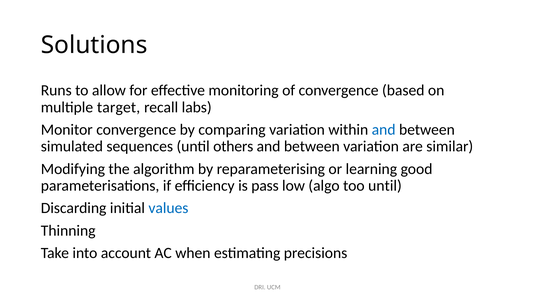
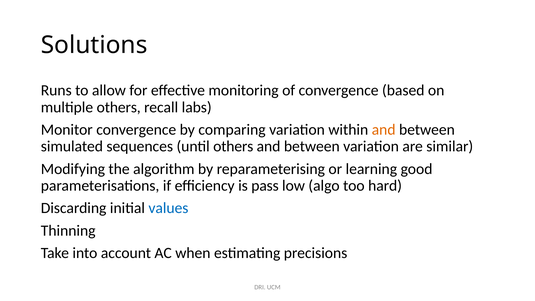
multiple target: target -> others
and at (384, 130) colour: blue -> orange
too until: until -> hard
